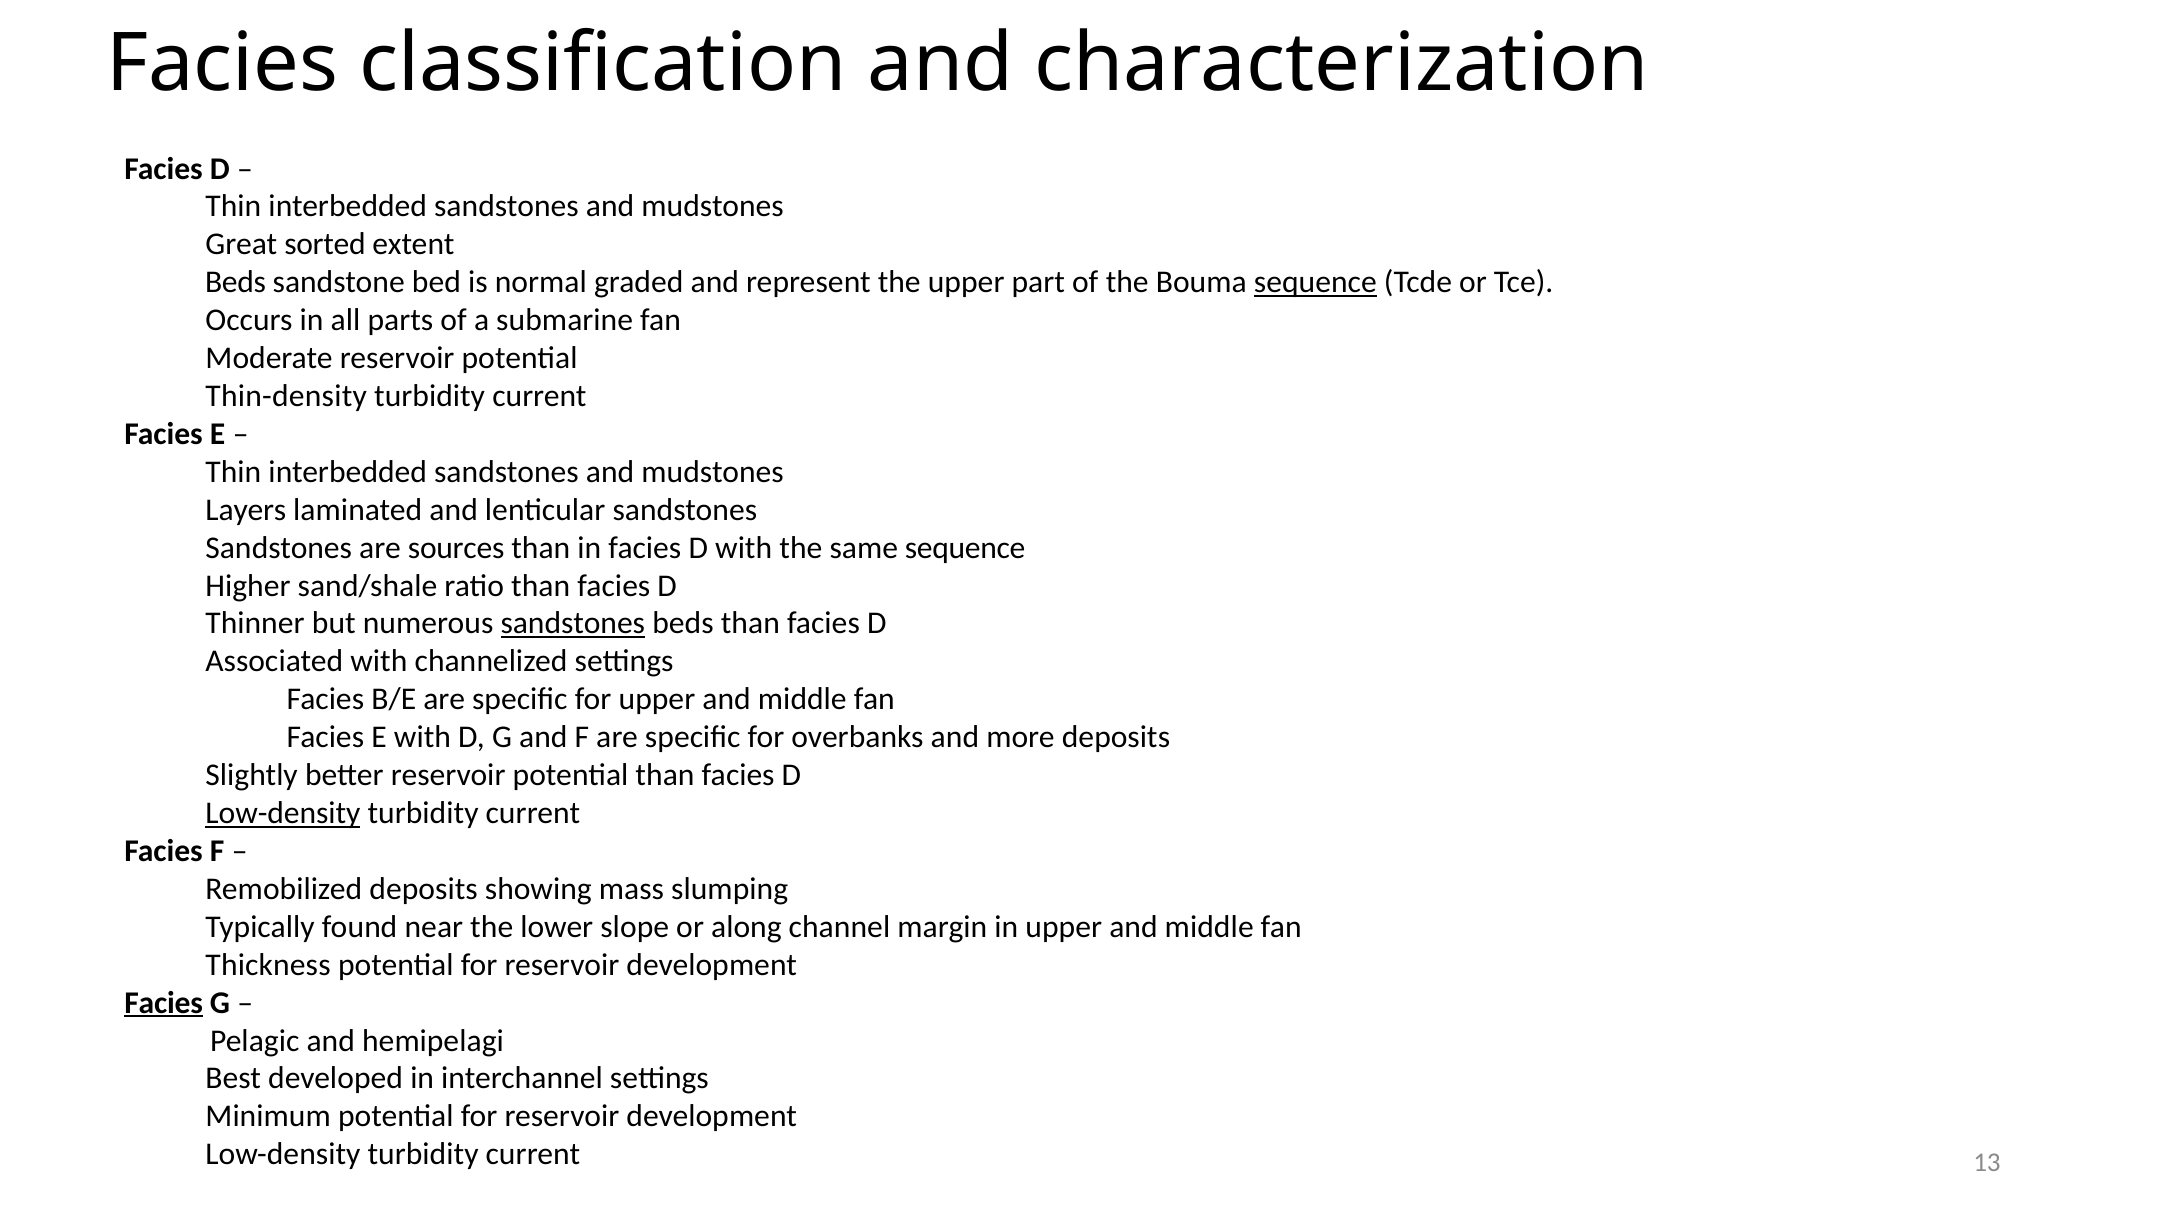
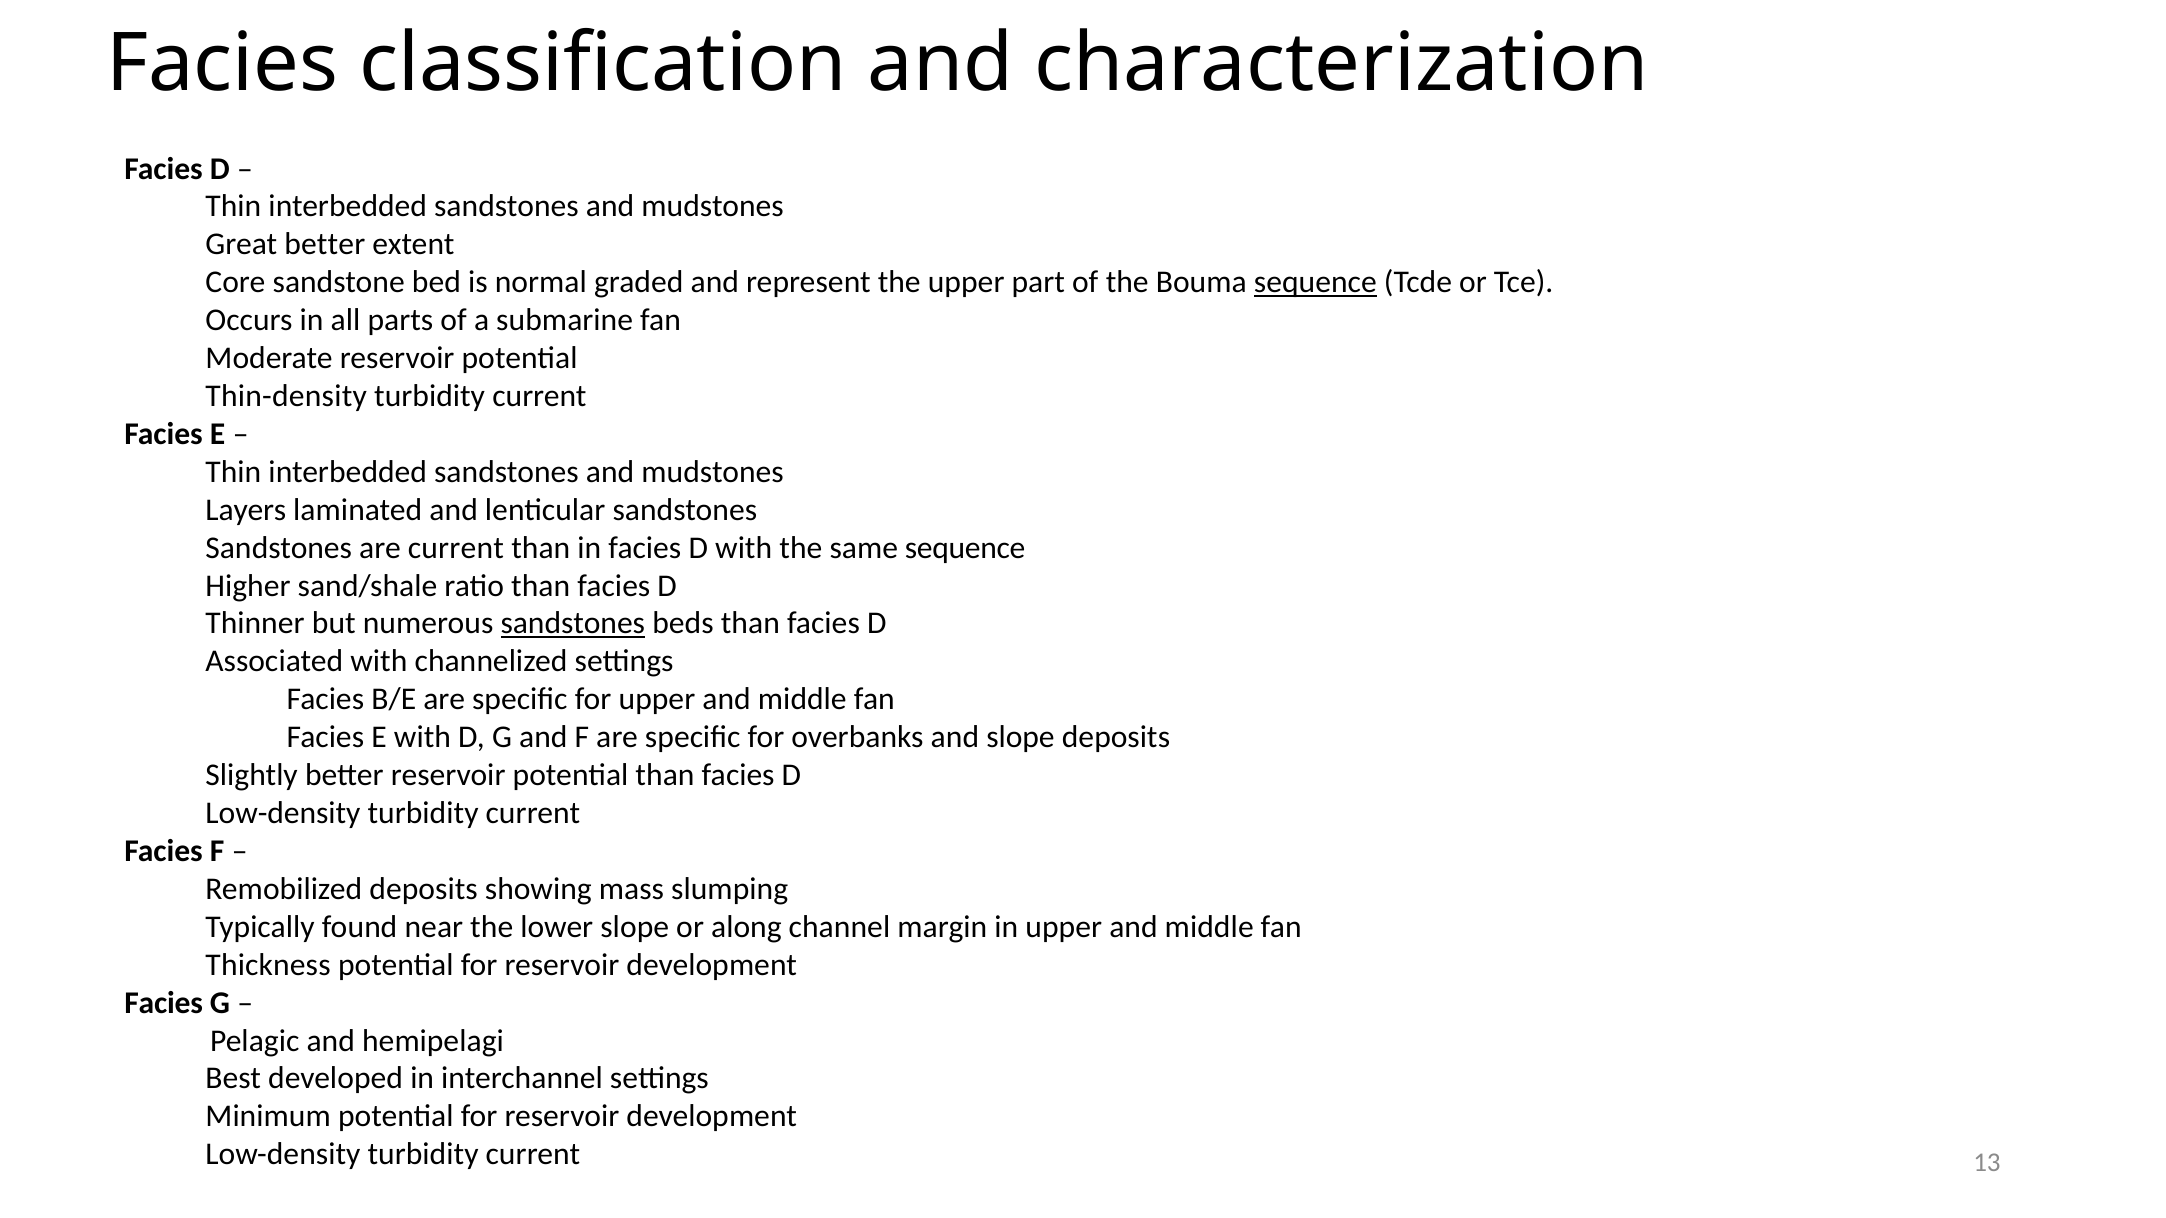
Great sorted: sorted -> better
Beds at (236, 282): Beds -> Core
are sources: sources -> current
and more: more -> slope
Low-density at (283, 813) underline: present -> none
Facies at (164, 1003) underline: present -> none
